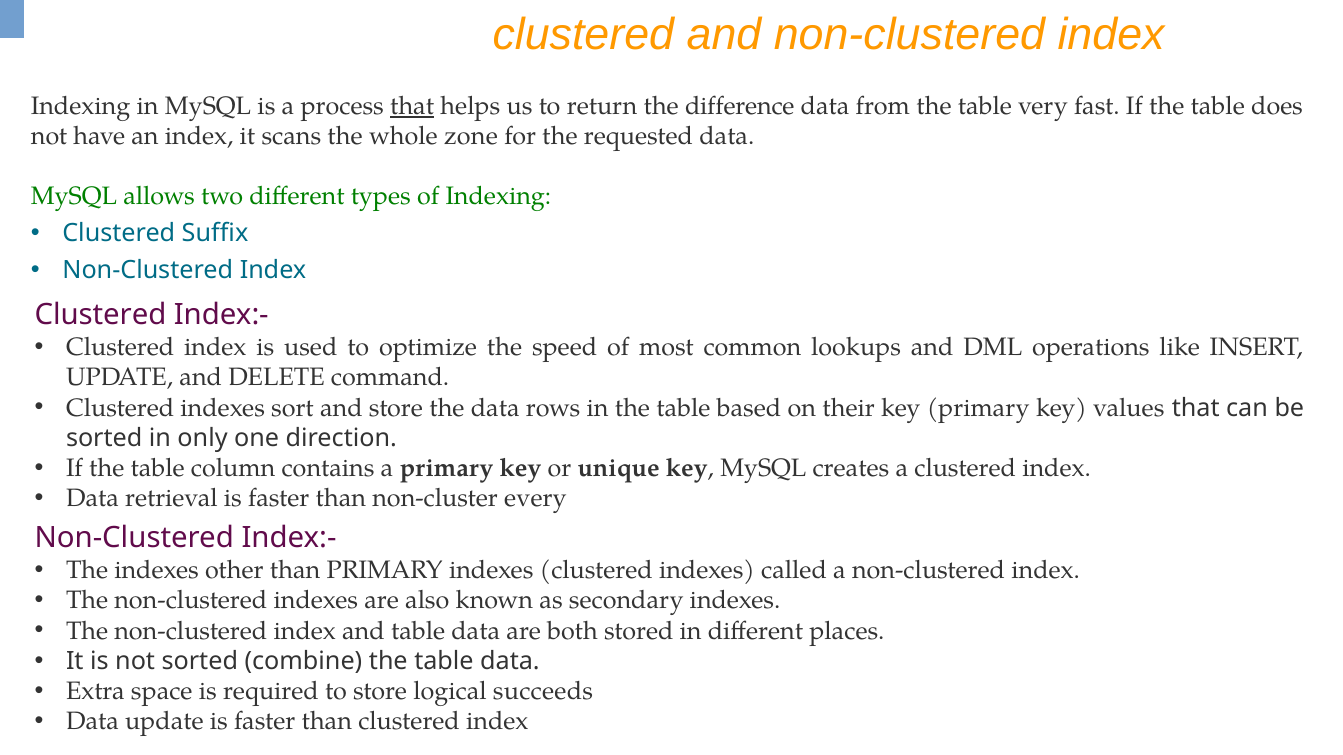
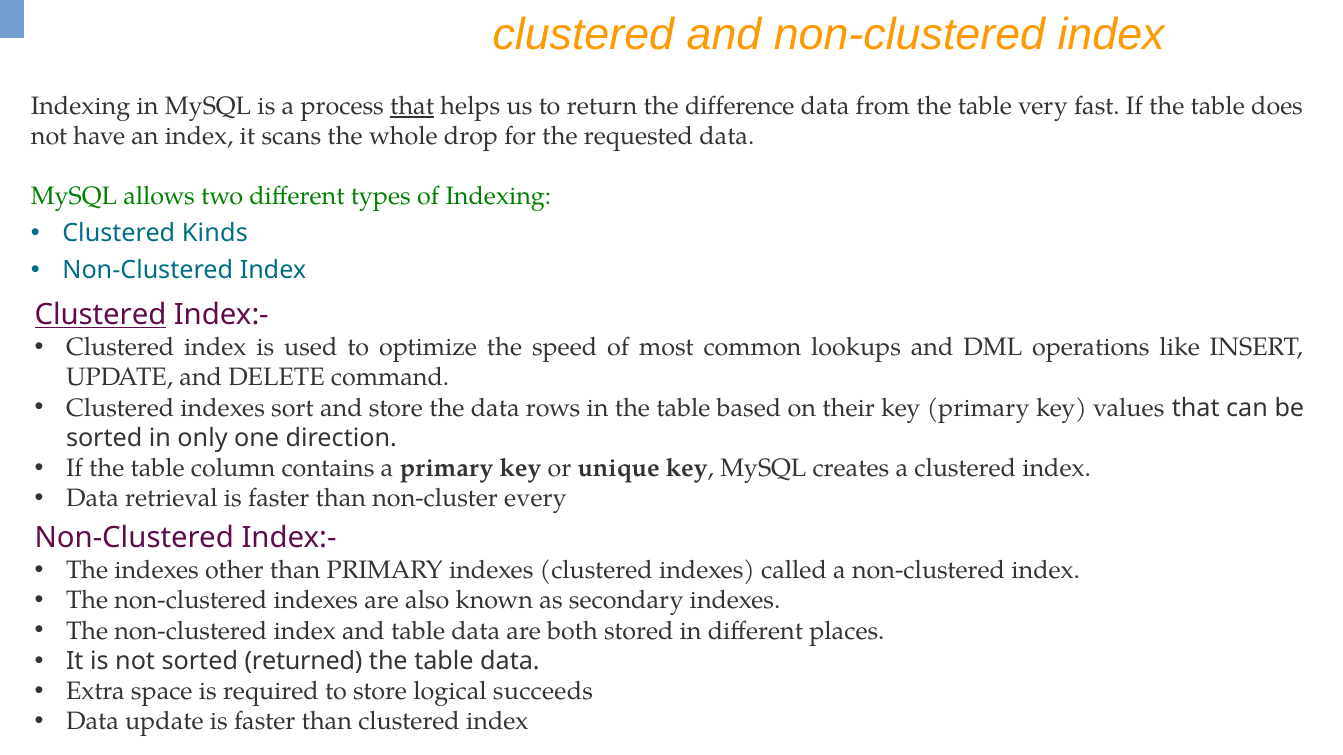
zone: zone -> drop
Suffix: Suffix -> Kinds
Clustered at (100, 315) underline: none -> present
combine: combine -> returned
